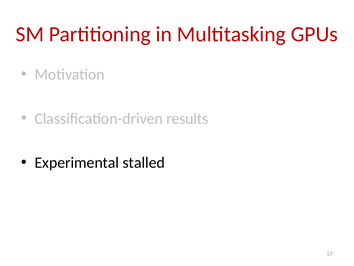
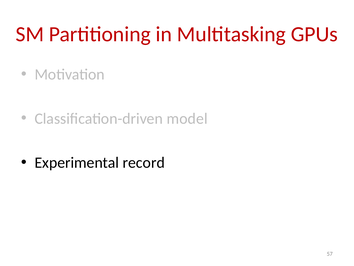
results: results -> model
stalled: stalled -> record
